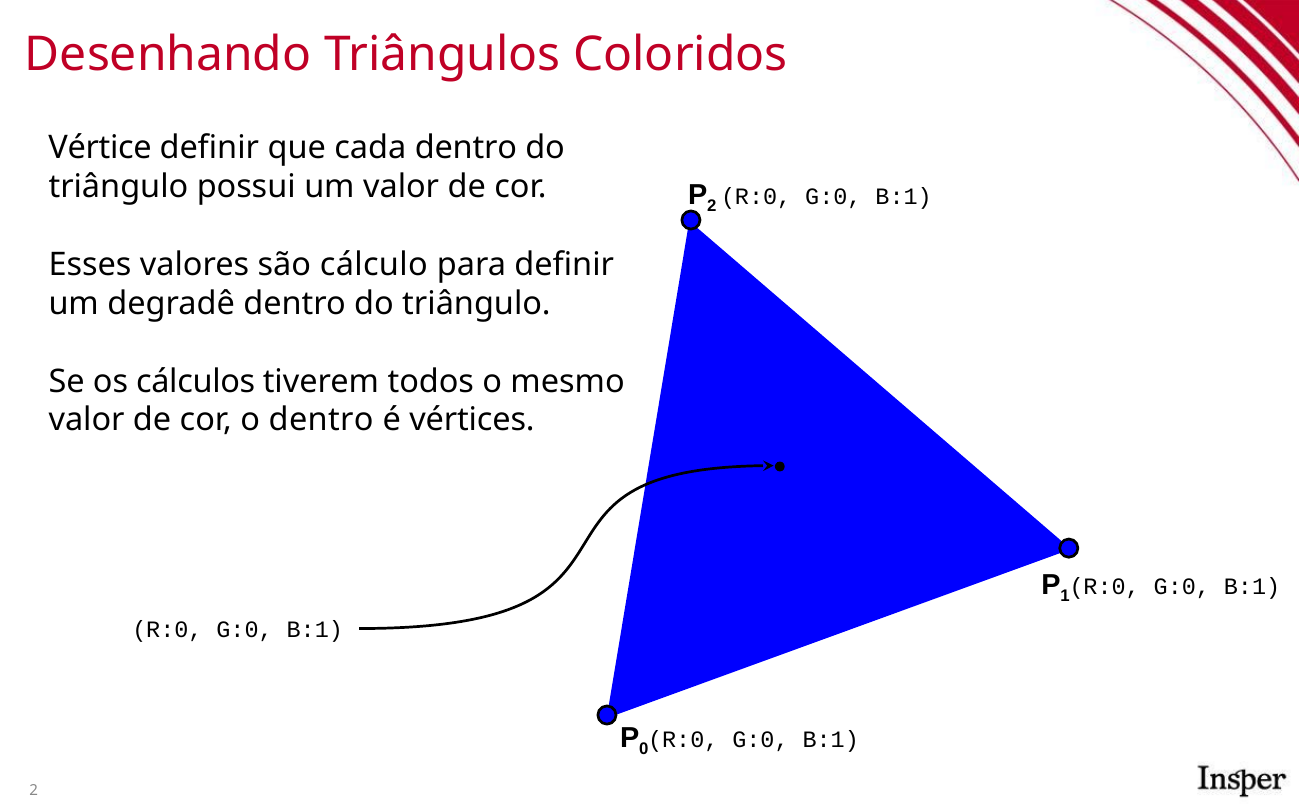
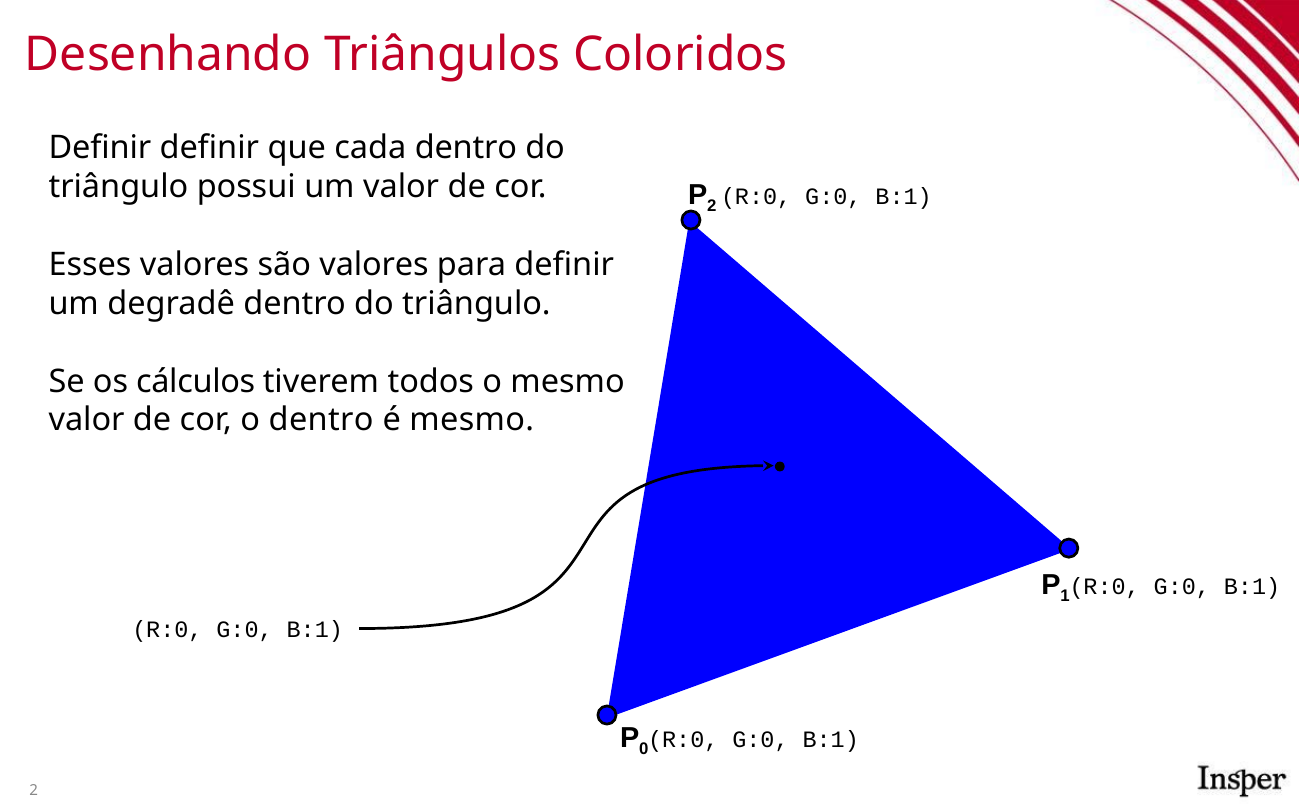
Vértice at (100, 147): Vértice -> Definir
são cálculo: cálculo -> valores
é vértices: vértices -> mesmo
